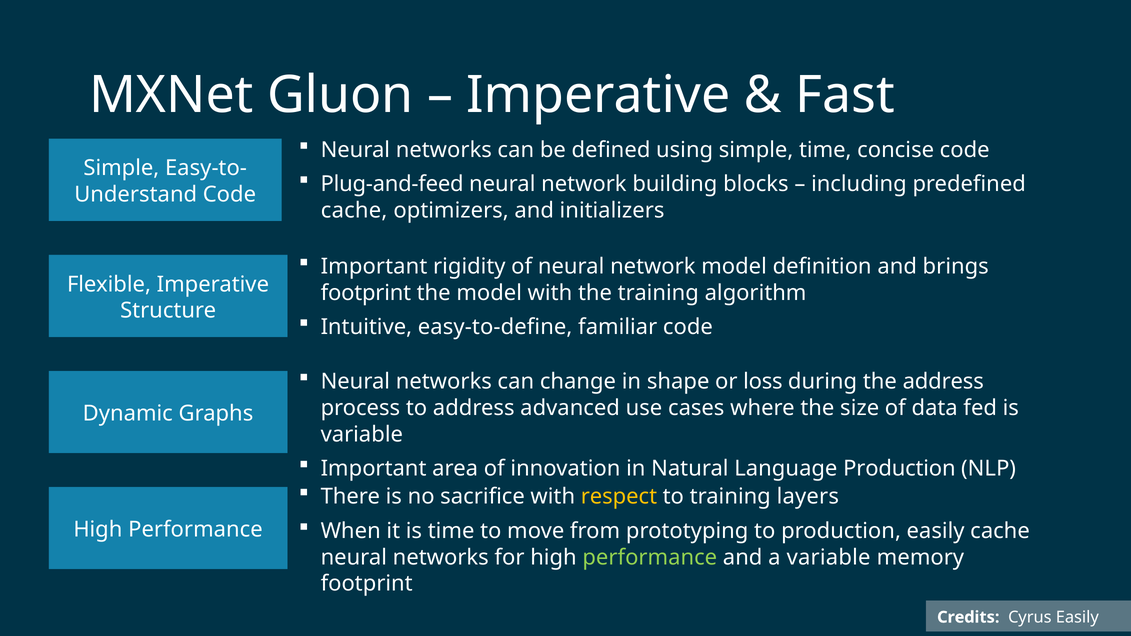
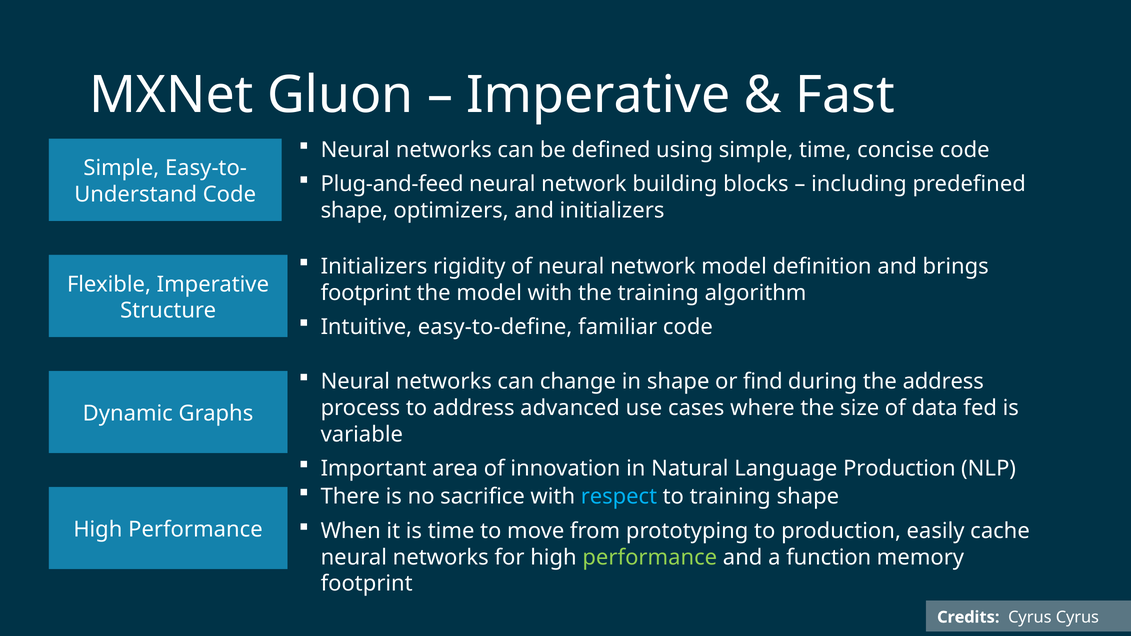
cache at (354, 211): cache -> shape
Important at (374, 266): Important -> Initializers
loss: loss -> find
respect colour: yellow -> light blue
training layers: layers -> shape
a variable: variable -> function
Cyrus Easily: Easily -> Cyrus
